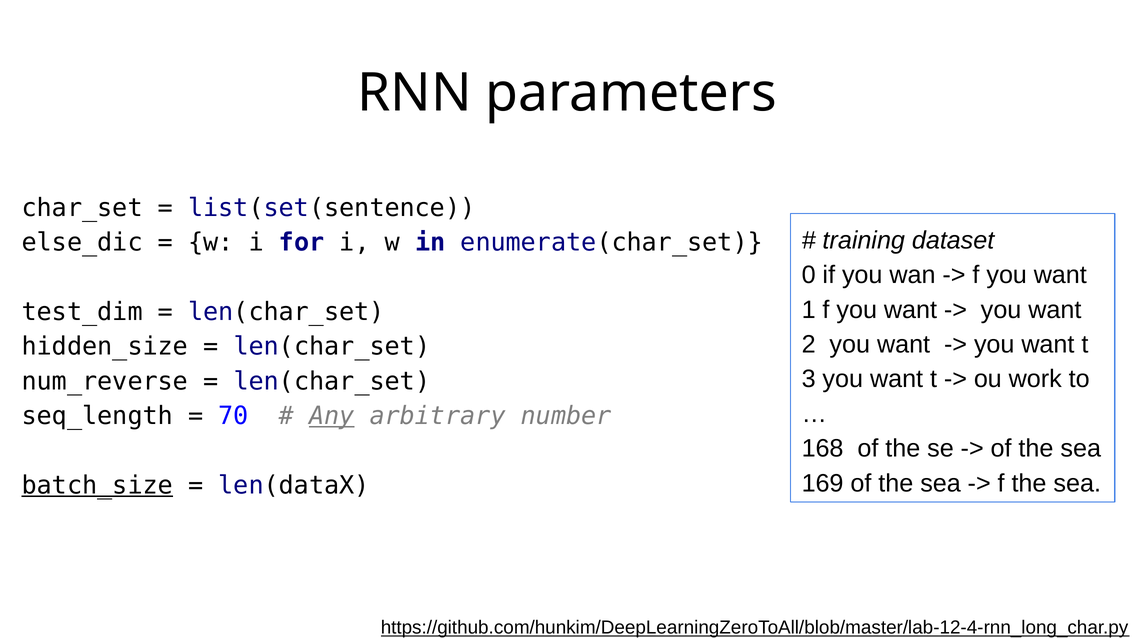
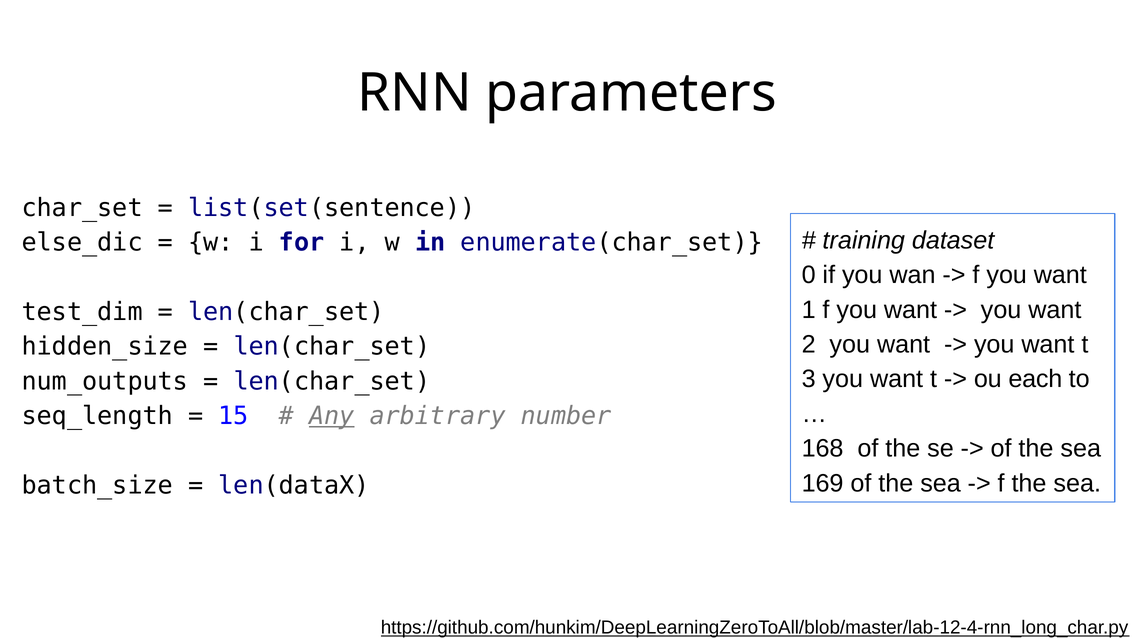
work: work -> each
num_reverse: num_reverse -> num_outputs
70: 70 -> 15
batch_size underline: present -> none
